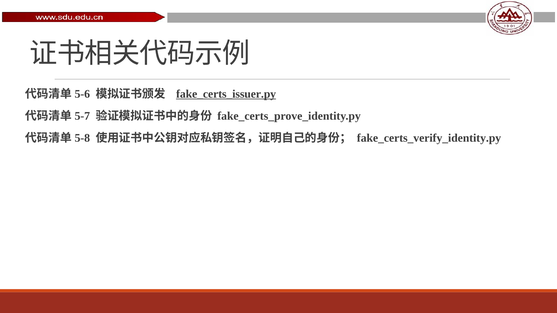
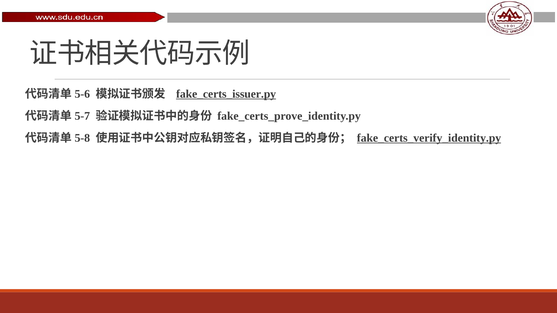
fake_certs_verify_identity.py underline: none -> present
